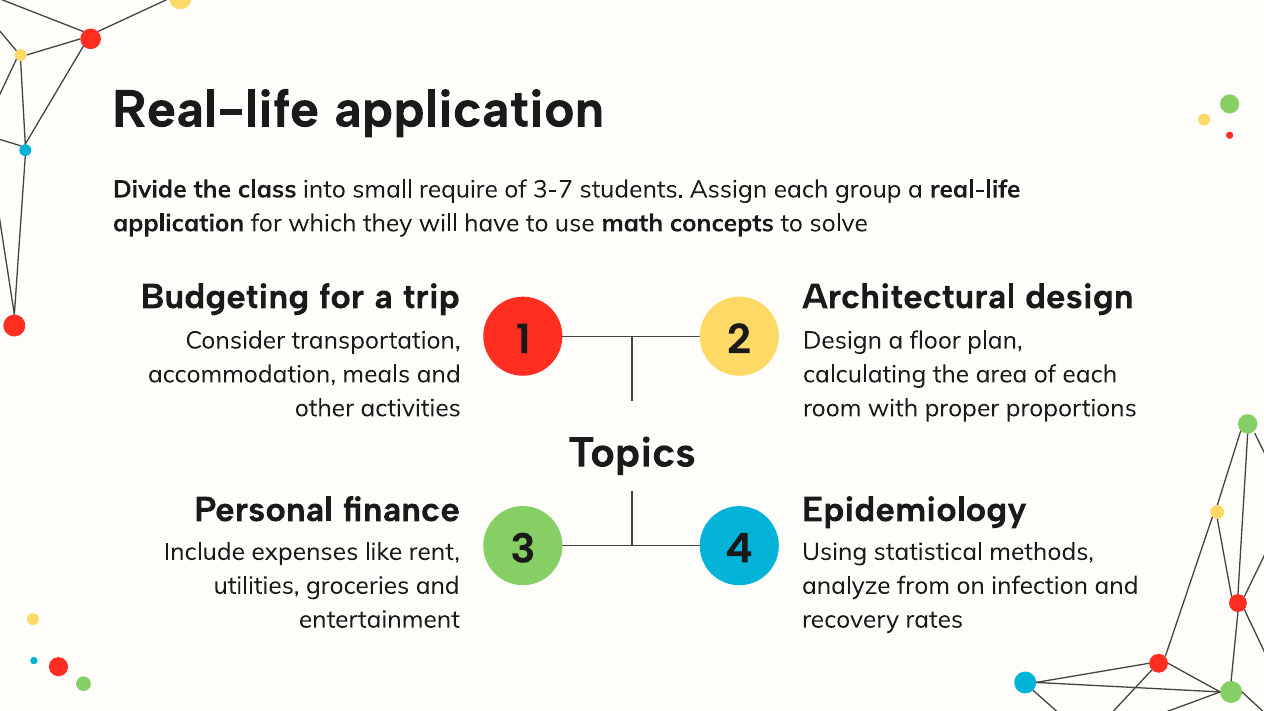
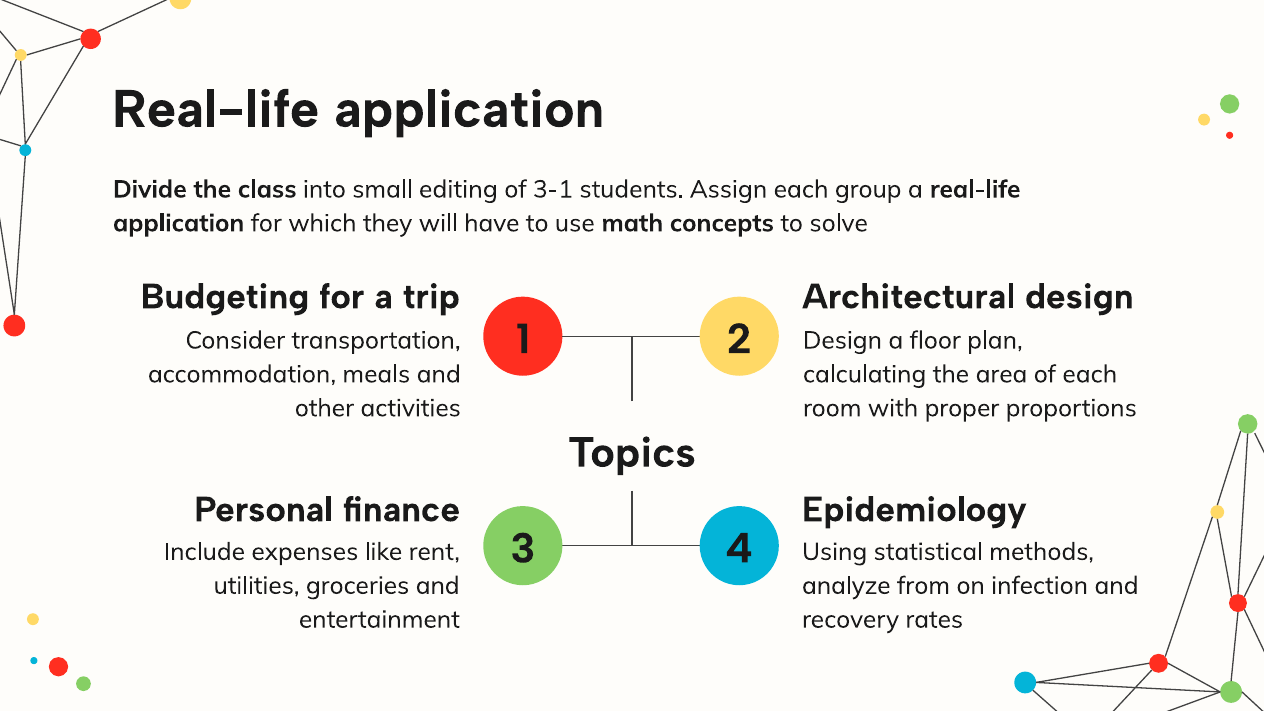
require: require -> editing
3-7: 3-7 -> 3-1
